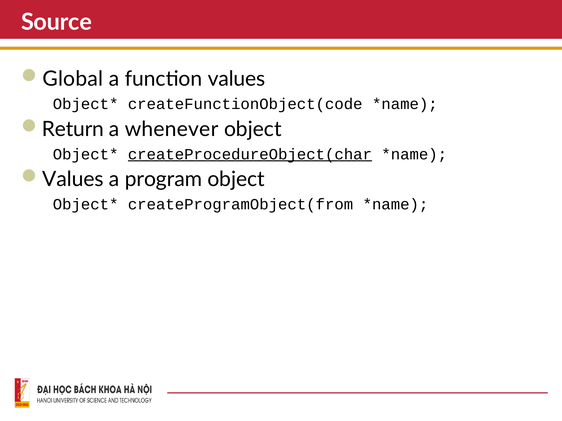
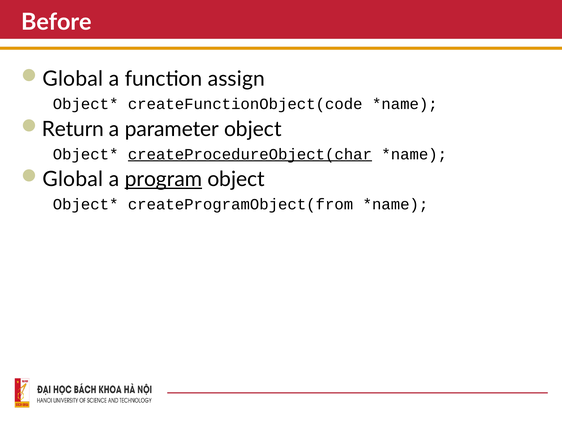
Source: Source -> Before
function values: values -> assign
whenever: whenever -> parameter
Values at (73, 179): Values -> Global
program underline: none -> present
